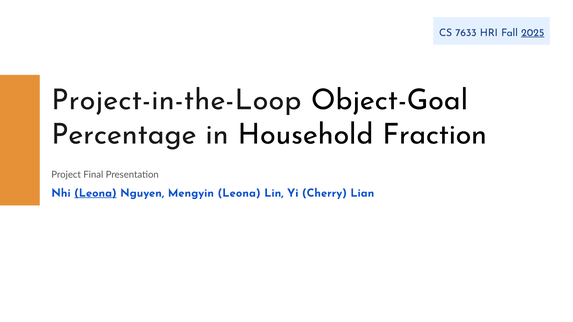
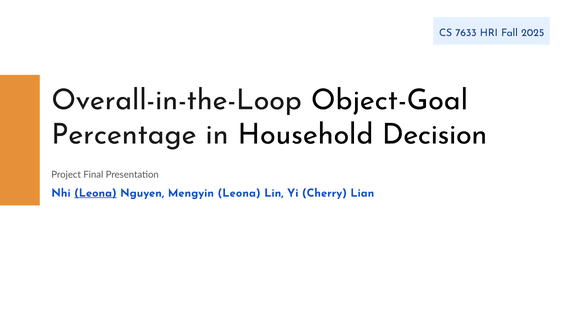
2025 underline: present -> none
Project-in-the-Loop: Project-in-the-Loop -> Overall-in-the-Loop
Fraction: Fraction -> Decision
